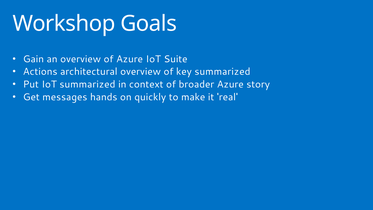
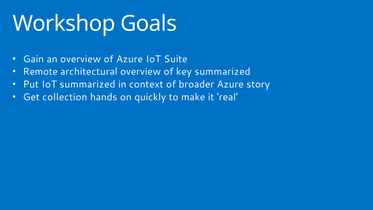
Actions: Actions -> Remote
messages: messages -> collection
